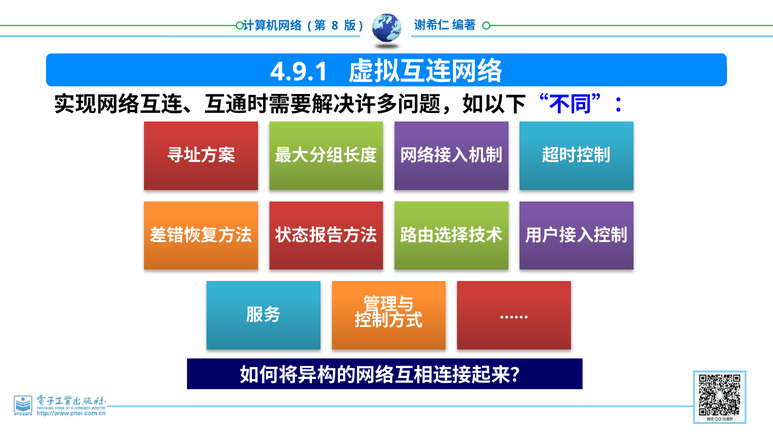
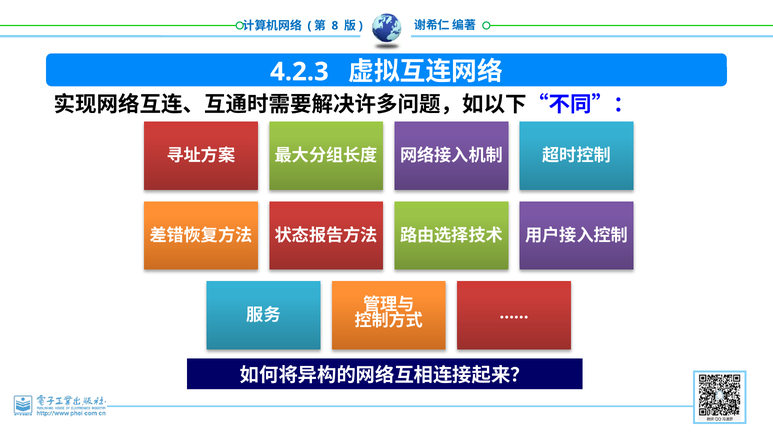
4.9.1: 4.9.1 -> 4.2.3
